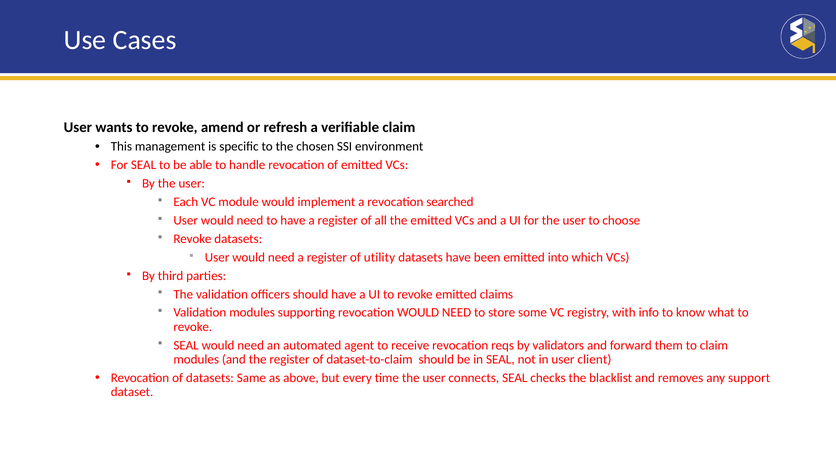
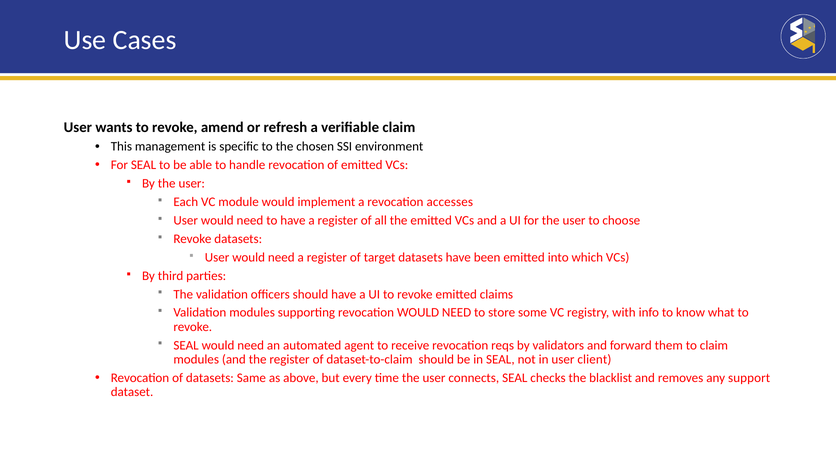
searched: searched -> accesses
utility: utility -> target
